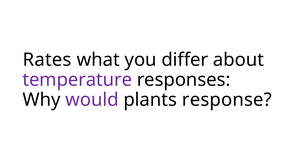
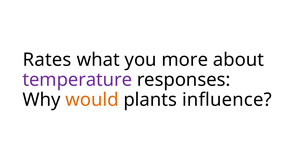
differ: differ -> more
would colour: purple -> orange
response: response -> influence
